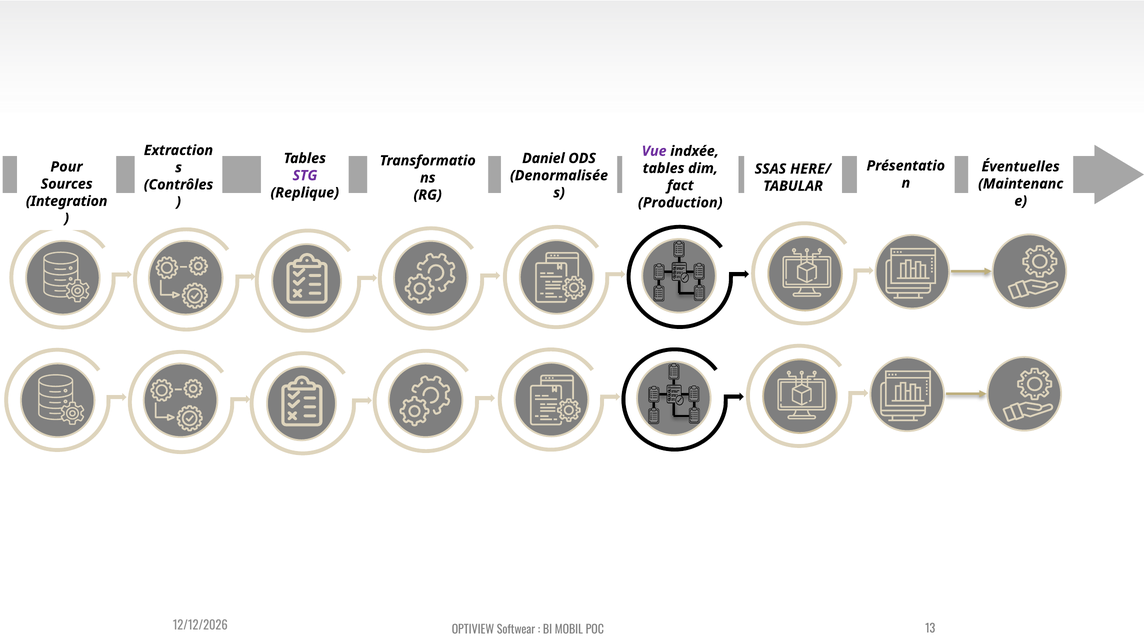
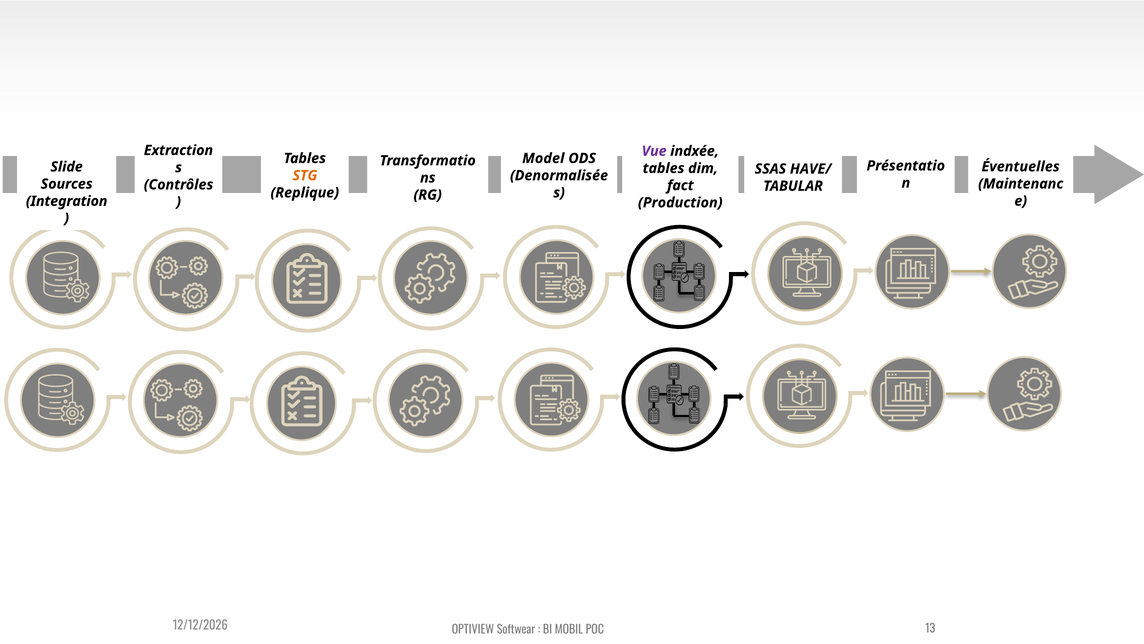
Daniel: Daniel -> Model
Pour: Pour -> Slide
HERE/: HERE/ -> HAVE/
STG colour: purple -> orange
